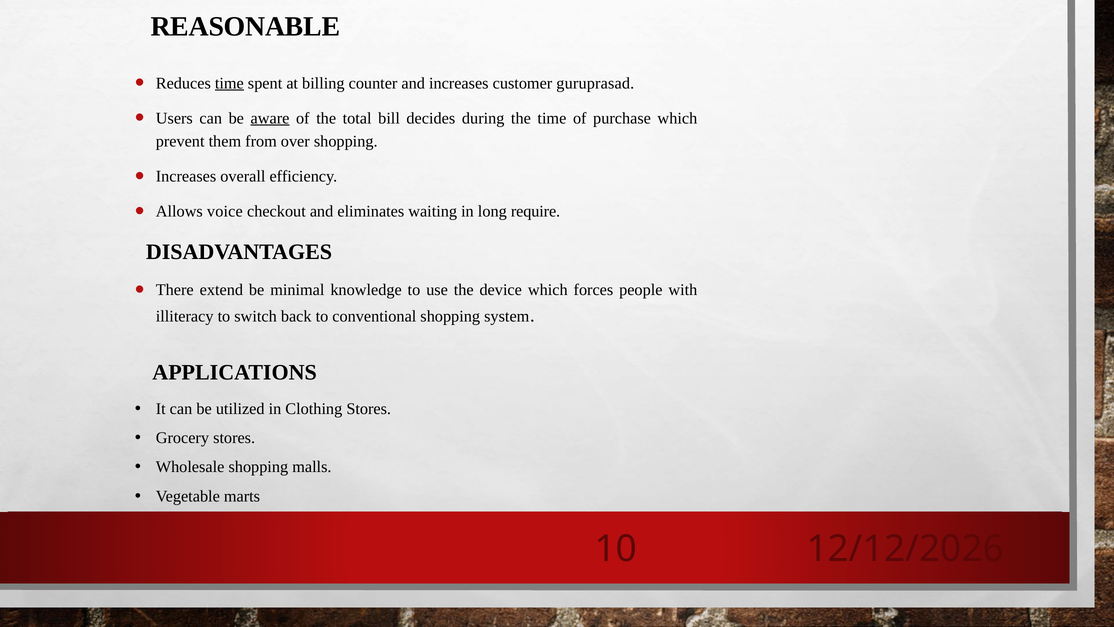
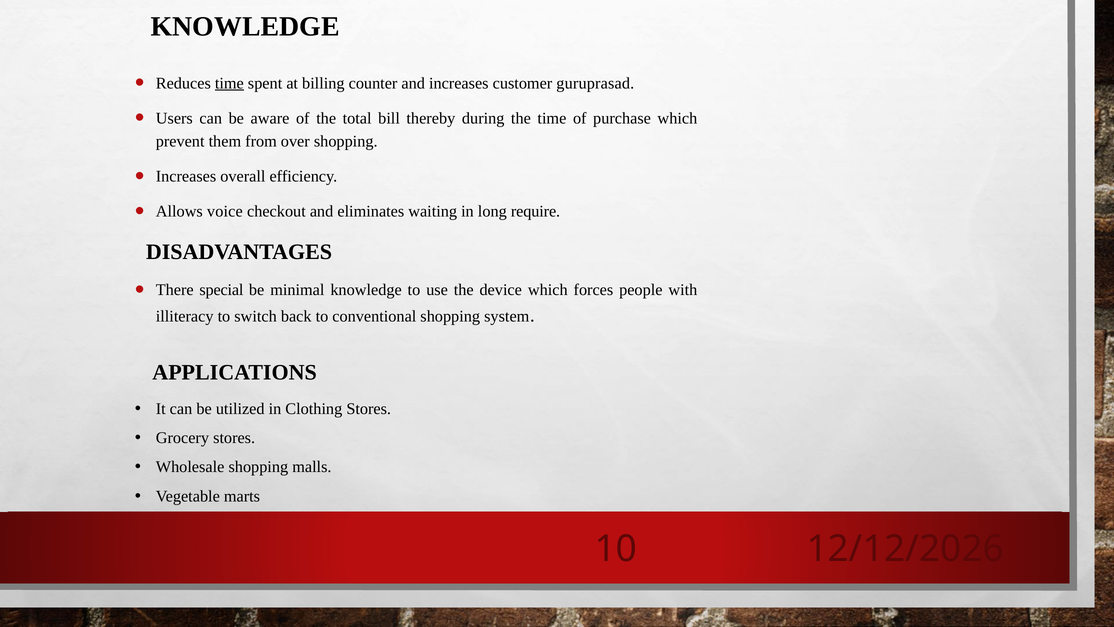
REASONABLE at (245, 26): REASONABLE -> KNOWLEDGE
aware underline: present -> none
decides: decides -> thereby
extend: extend -> special
